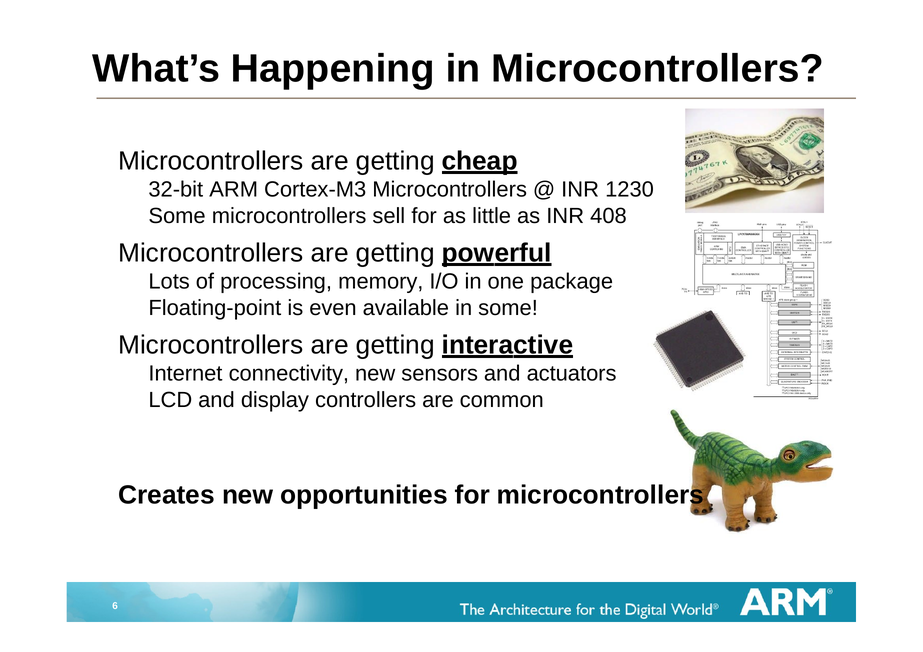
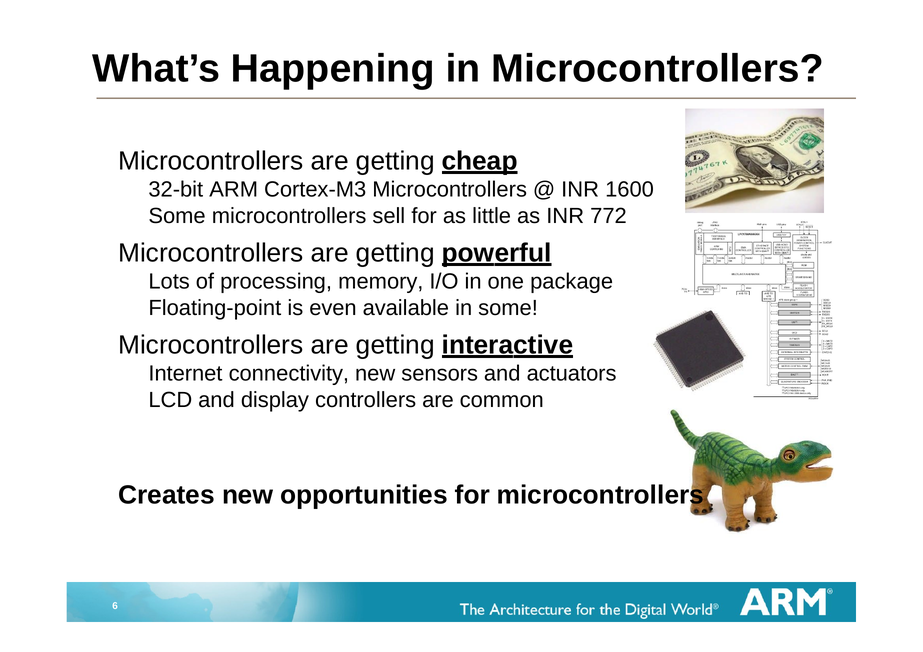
1230: 1230 -> 1600
408: 408 -> 772
